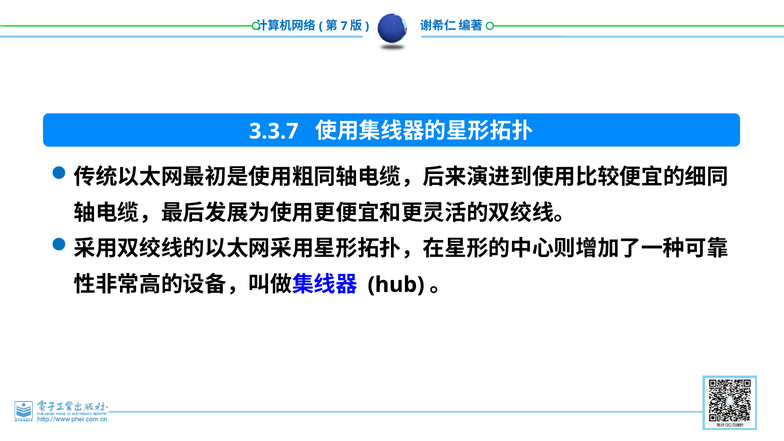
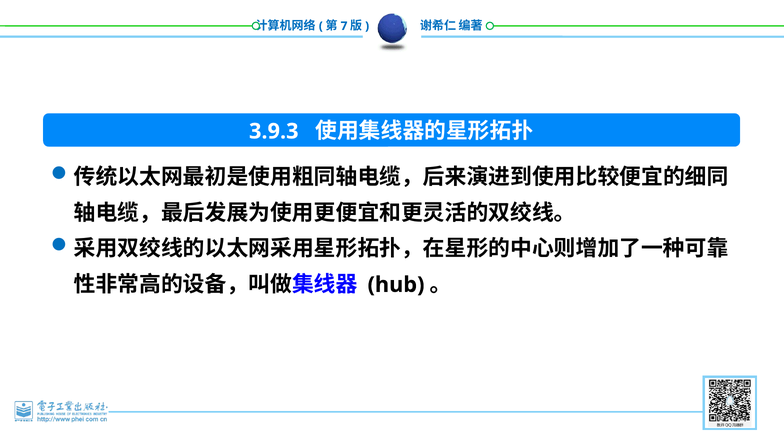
3.3.7: 3.3.7 -> 3.9.3
